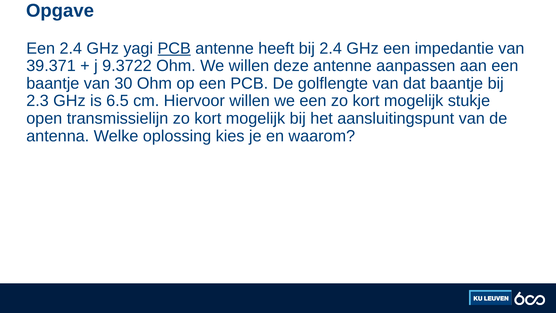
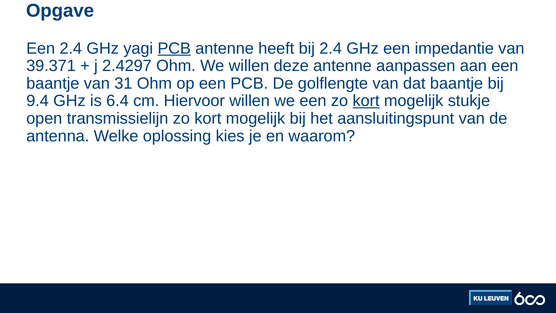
9.3722: 9.3722 -> 2.4297
30: 30 -> 31
2.3: 2.3 -> 9.4
6.5: 6.5 -> 6.4
kort at (366, 101) underline: none -> present
